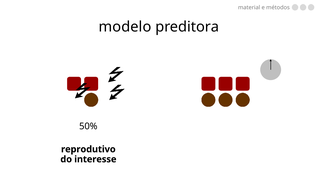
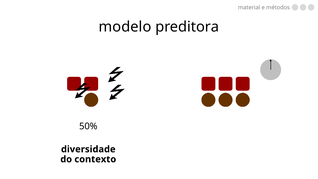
reprodutivo: reprodutivo -> diversidade
interesse: interesse -> contexto
